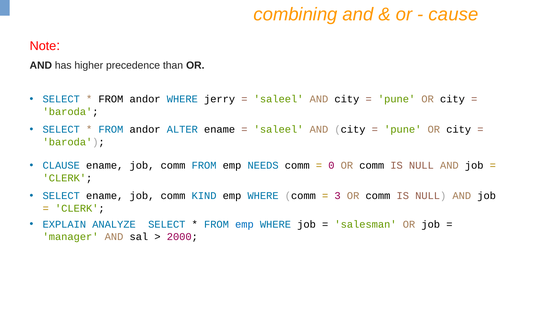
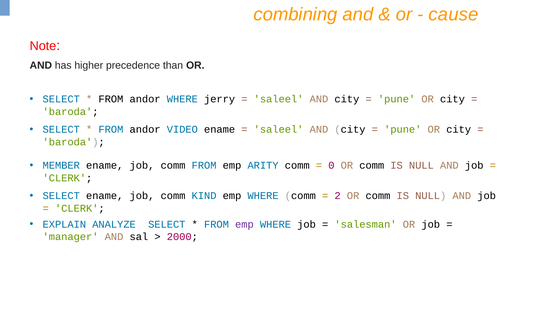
ALTER: ALTER -> VIDEO
CLAUSE: CLAUSE -> MEMBER
NEEDS: NEEDS -> ARITY
3: 3 -> 2
emp at (244, 224) colour: blue -> purple
